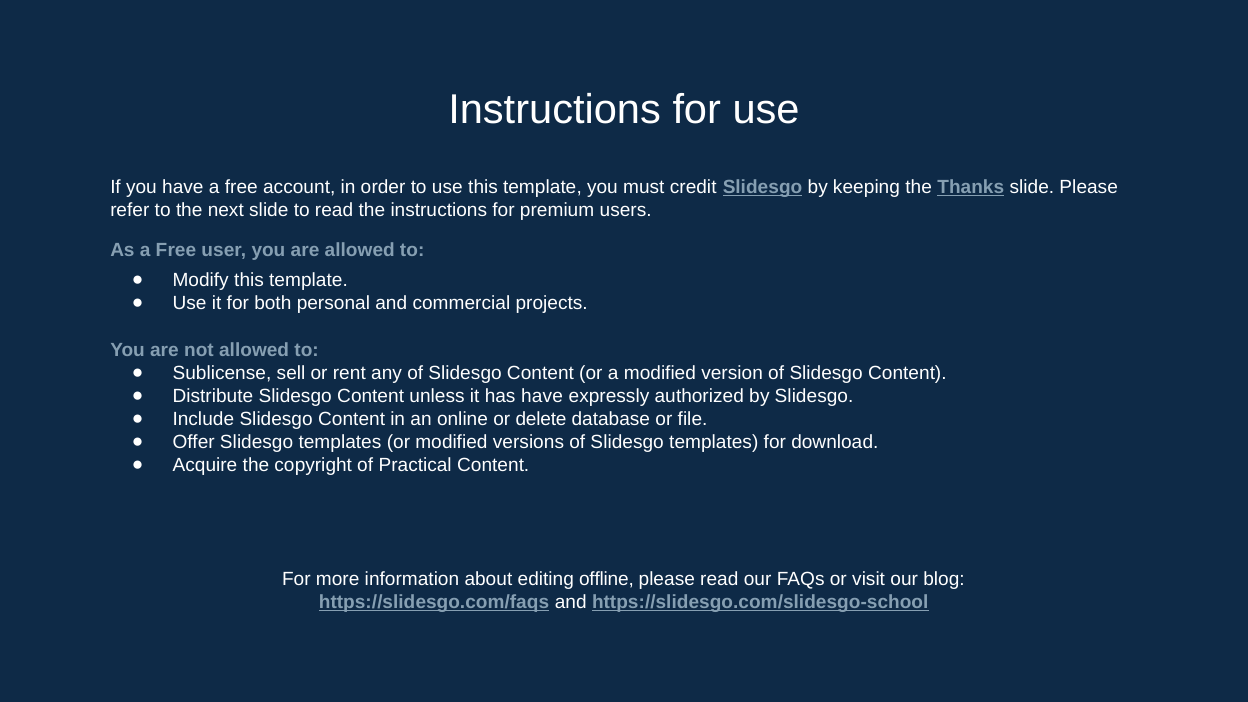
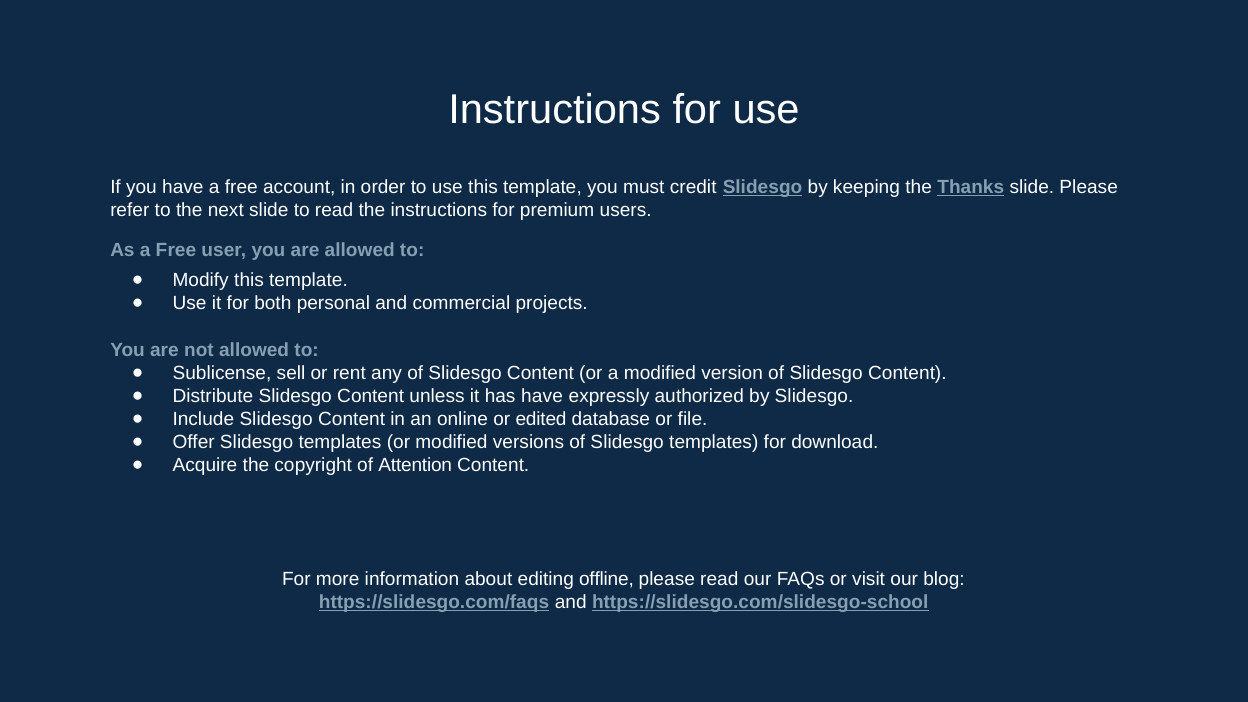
delete: delete -> edited
Practical: Practical -> Attention
